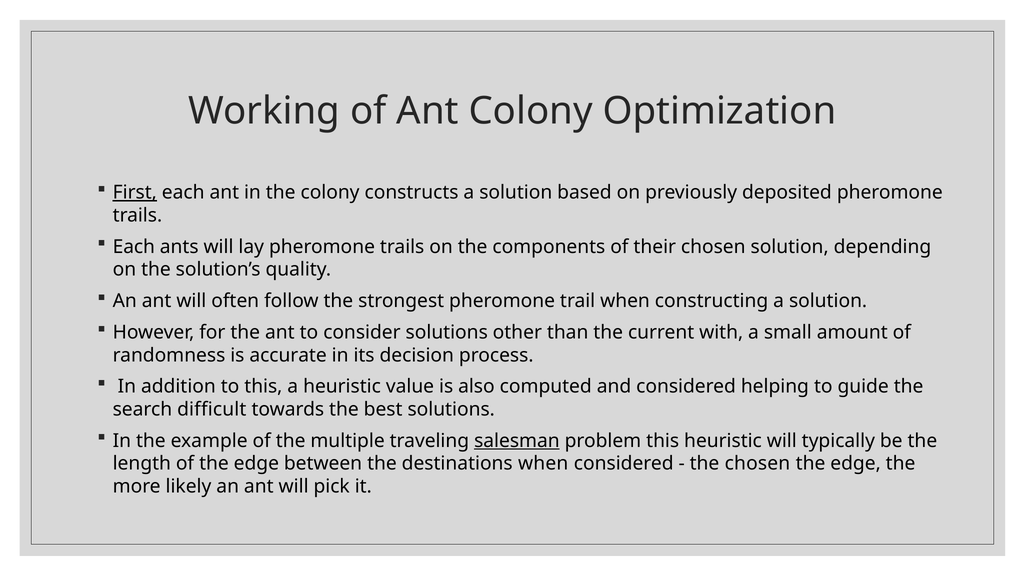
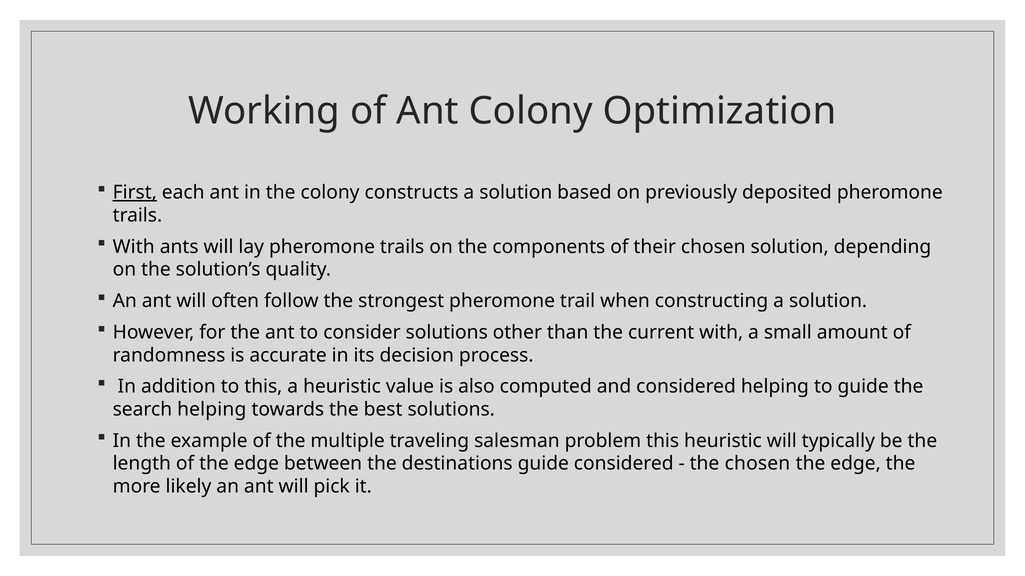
Each at (134, 247): Each -> With
search difficult: difficult -> helping
salesman underline: present -> none
destinations when: when -> guide
